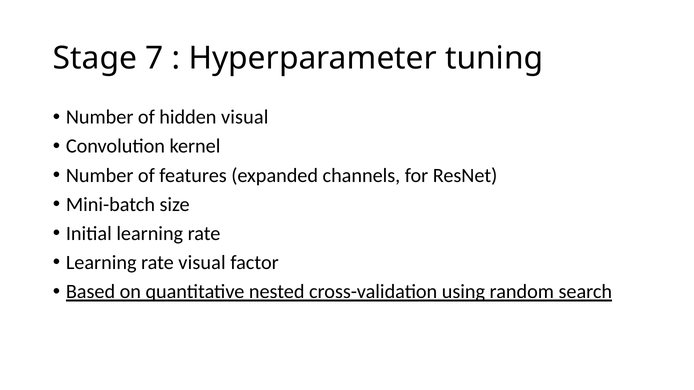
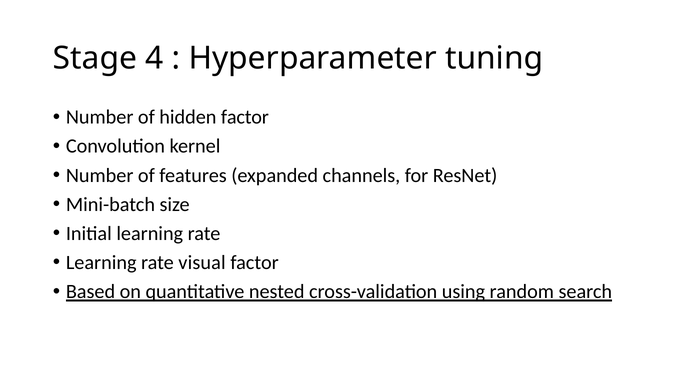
7: 7 -> 4
hidden visual: visual -> factor
